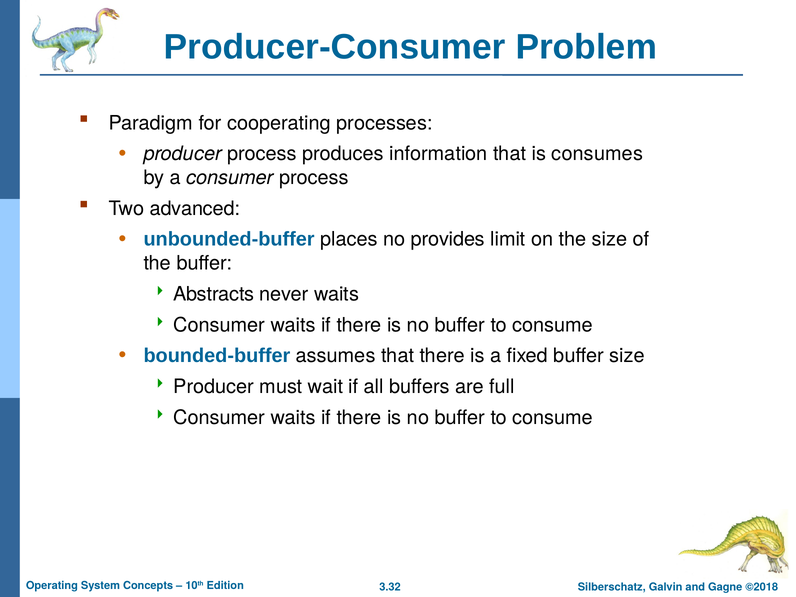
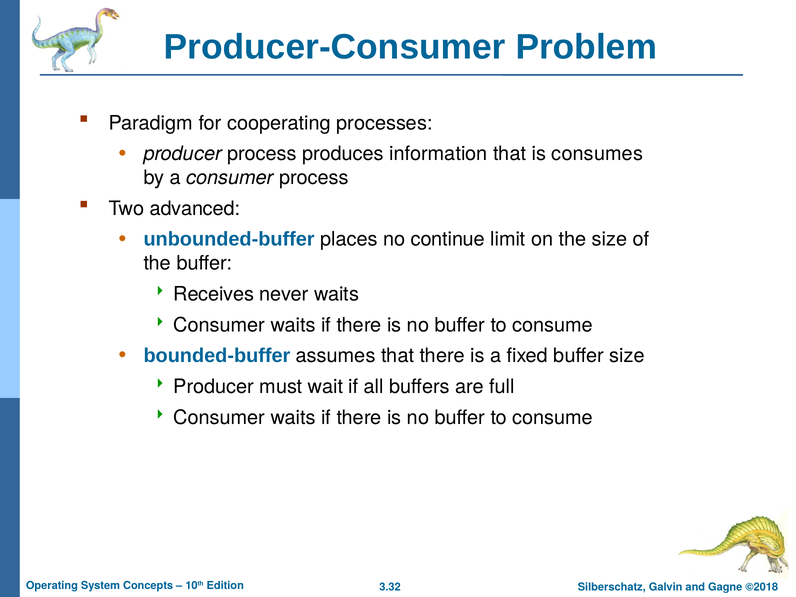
provides: provides -> continue
Abstracts: Abstracts -> Receives
